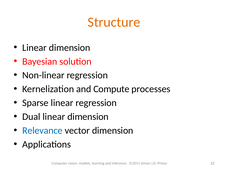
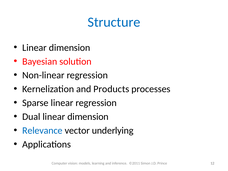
Structure colour: orange -> blue
Compute: Compute -> Products
vector dimension: dimension -> underlying
